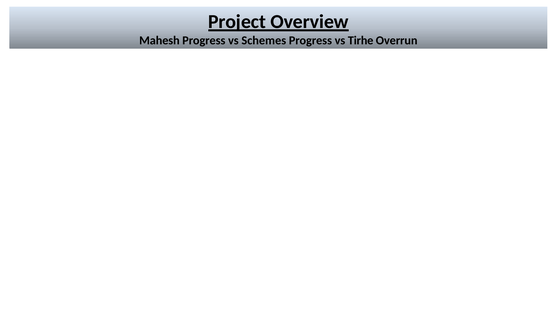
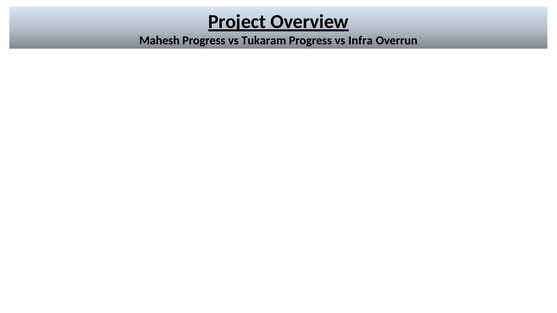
Schemes: Schemes -> Tukaram
Tirhe: Tirhe -> Infra
